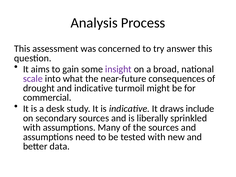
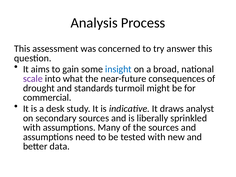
insight colour: purple -> blue
and indicative: indicative -> standards
include: include -> analyst
